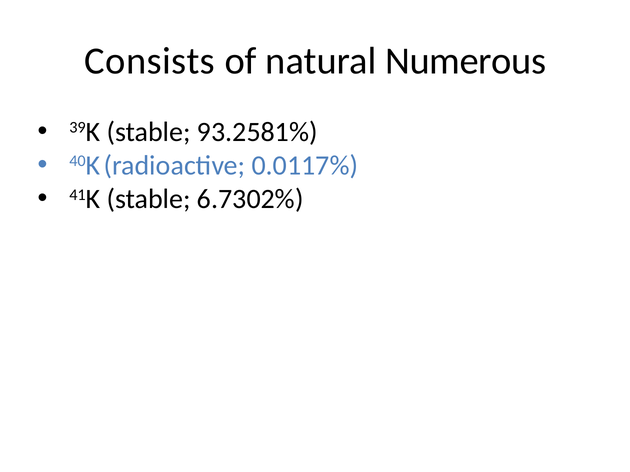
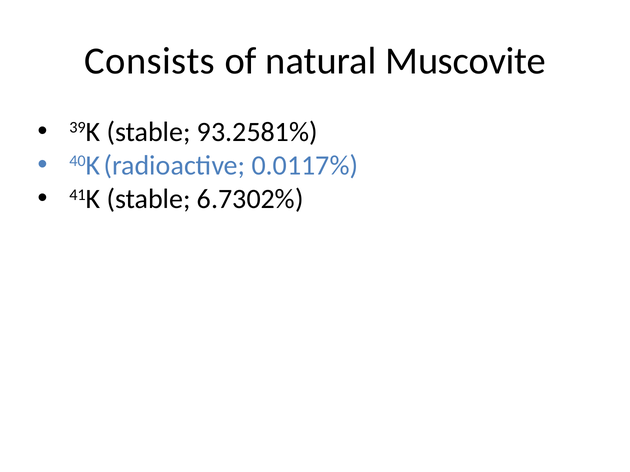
Numerous: Numerous -> Muscovite
